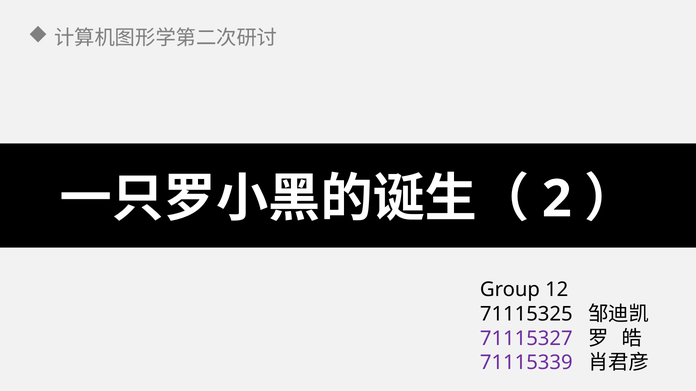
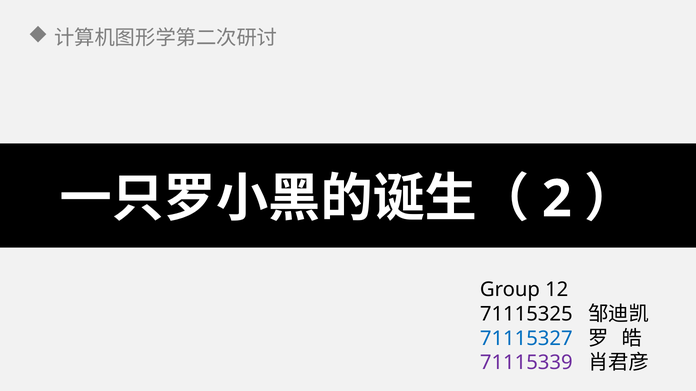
71115327 colour: purple -> blue
